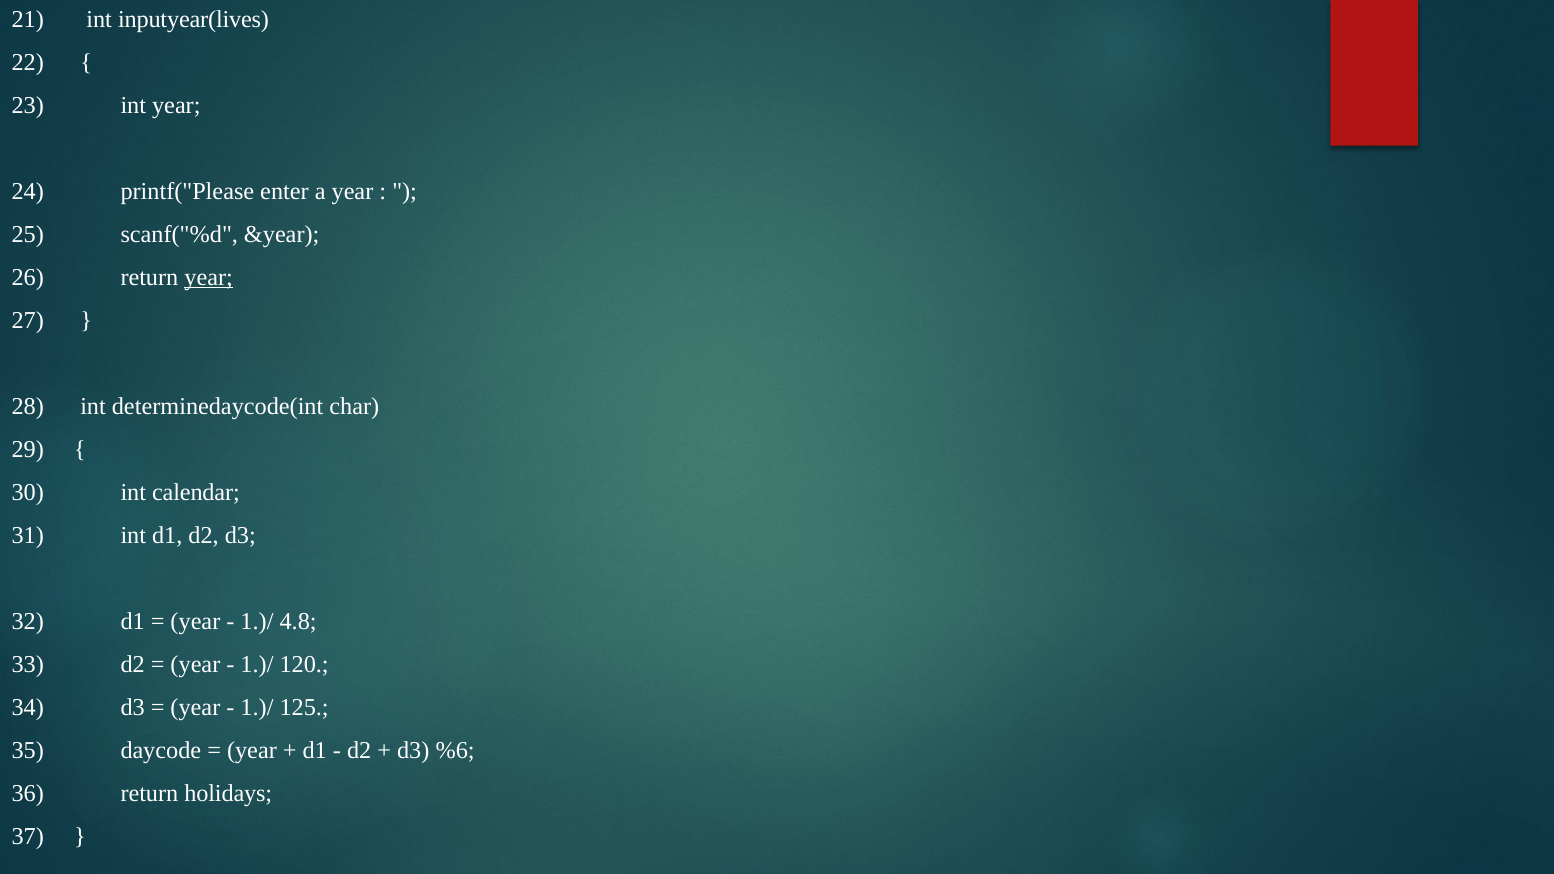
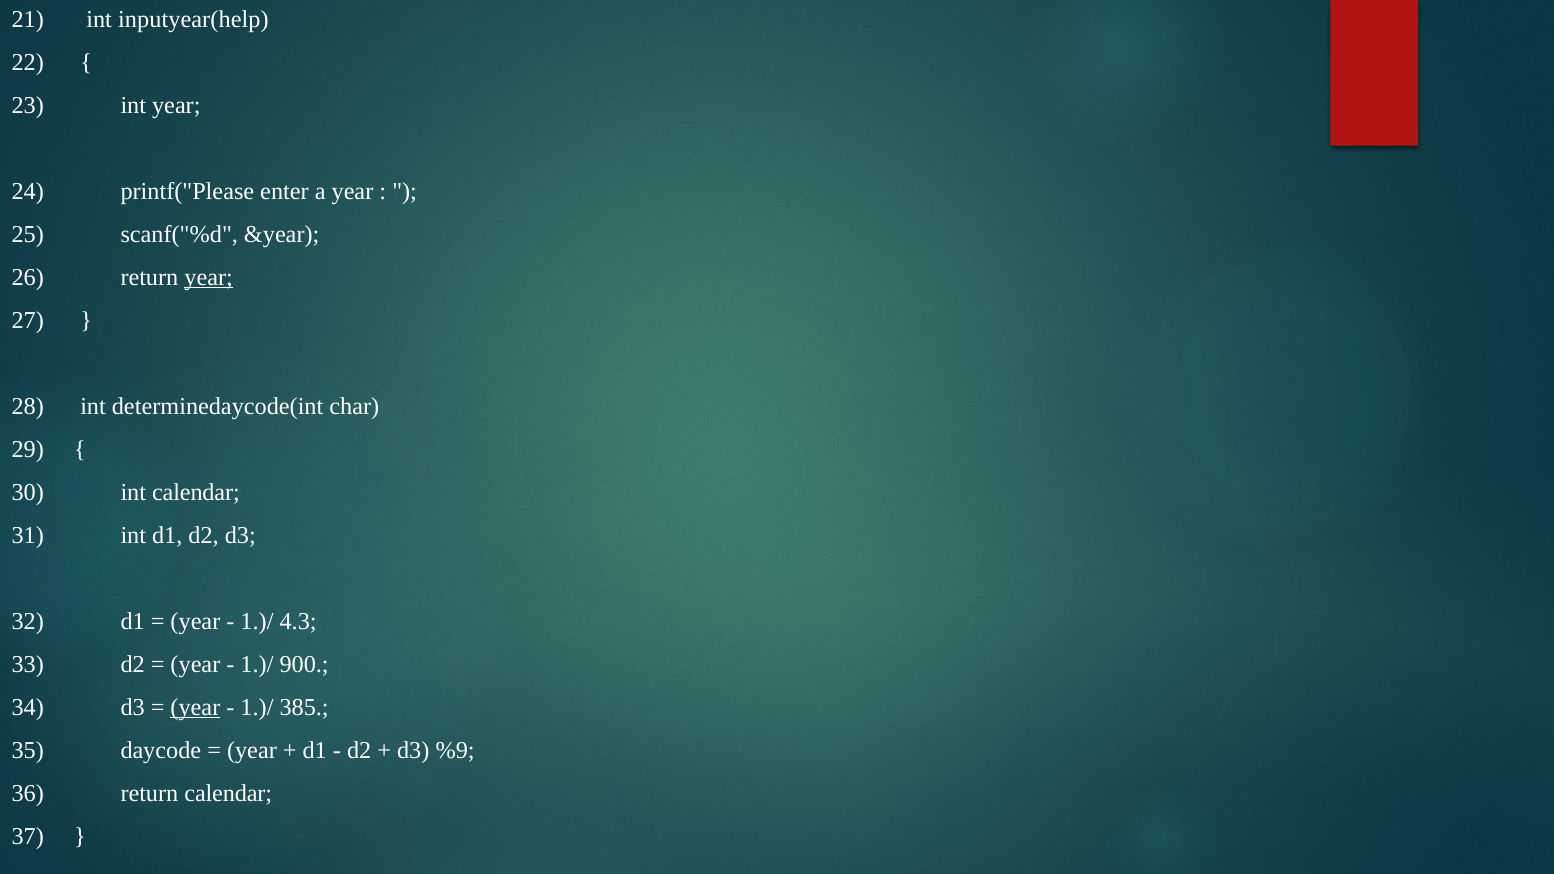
inputyear(lives: inputyear(lives -> inputyear(help
4.8: 4.8 -> 4.3
120: 120 -> 900
year at (195, 707) underline: none -> present
125: 125 -> 385
%6: %6 -> %9
return holidays: holidays -> calendar
